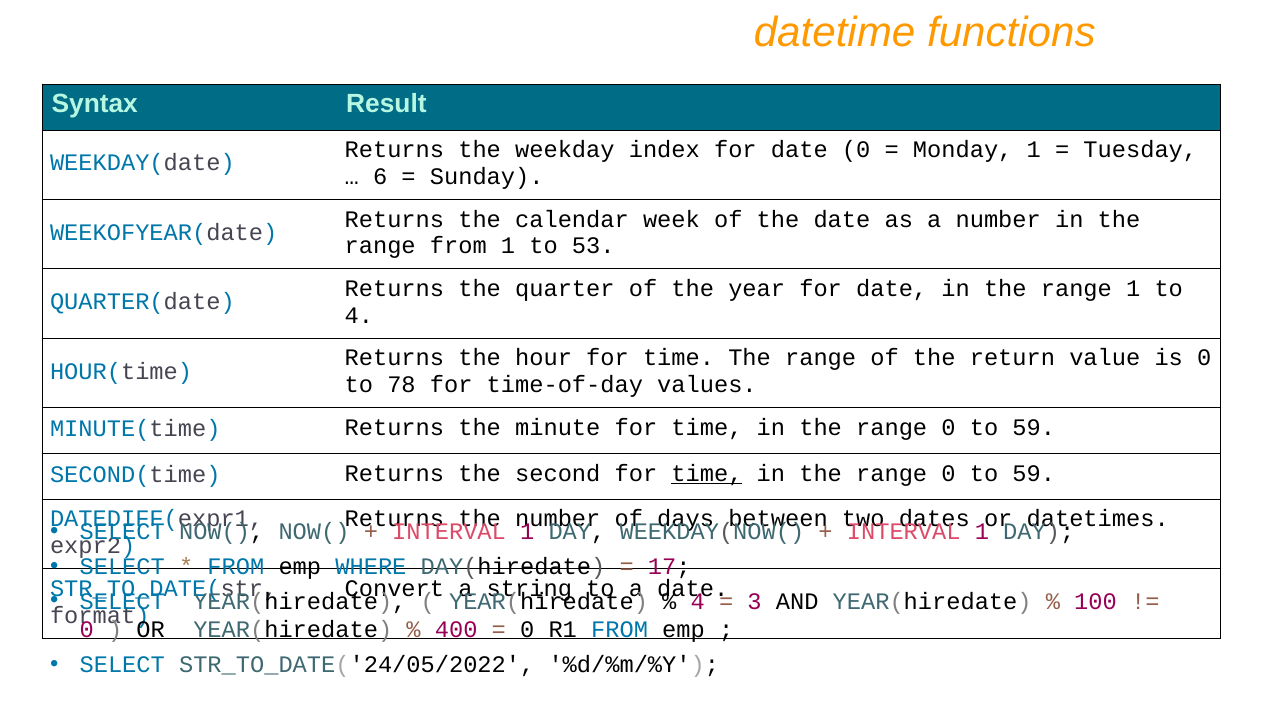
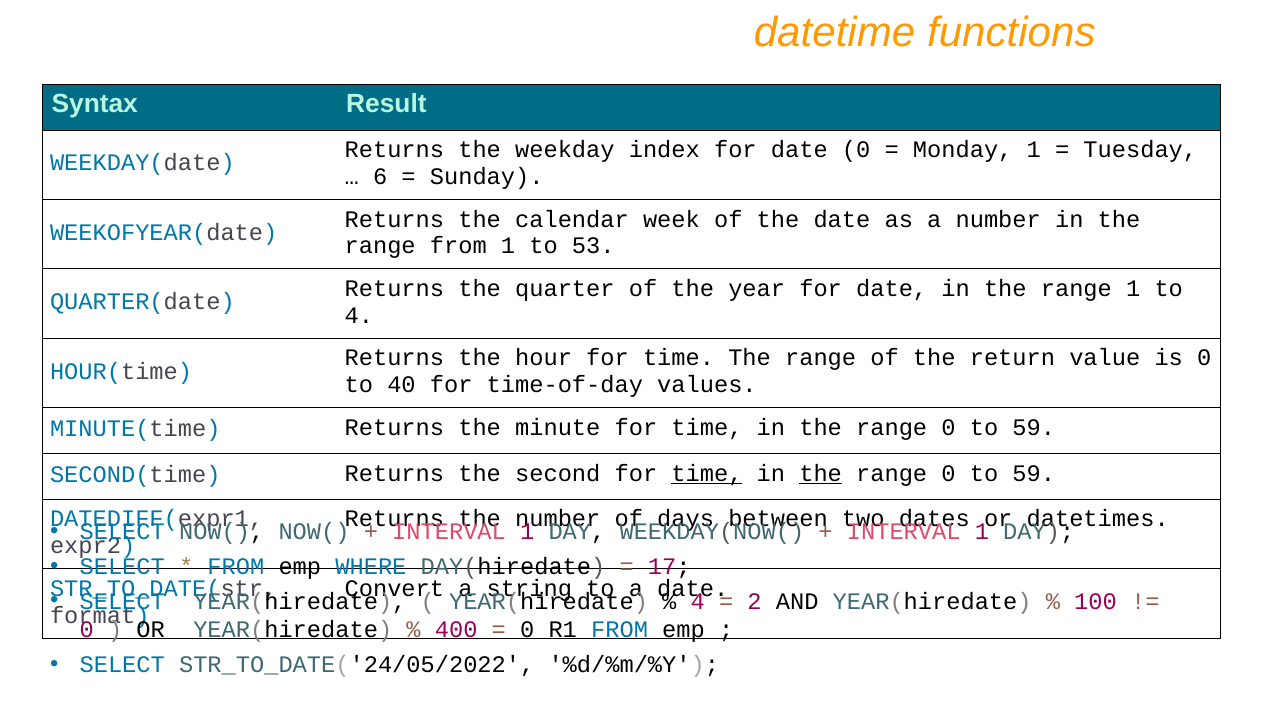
78: 78 -> 40
the at (821, 474) underline: none -> present
3: 3 -> 2
